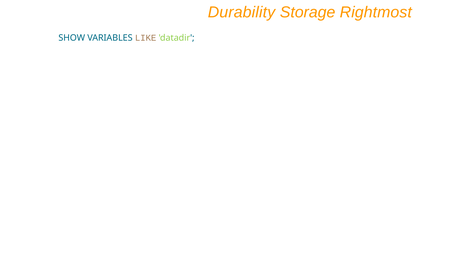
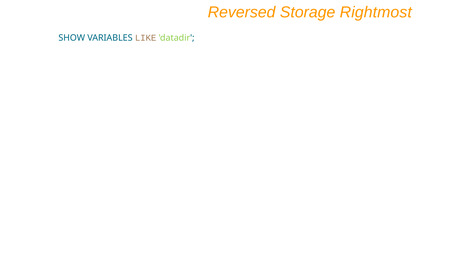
Durability: Durability -> Reversed
